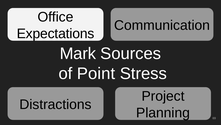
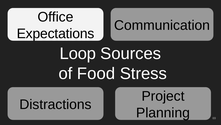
Mark: Mark -> Loop
Point: Point -> Food
